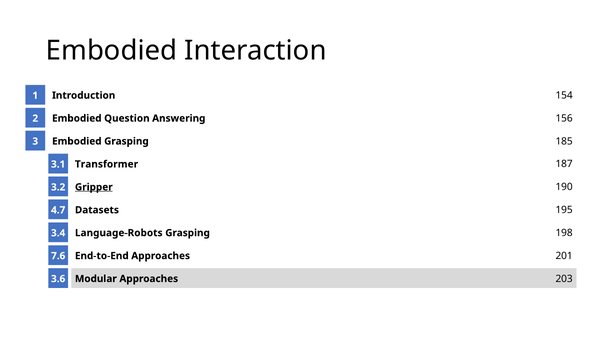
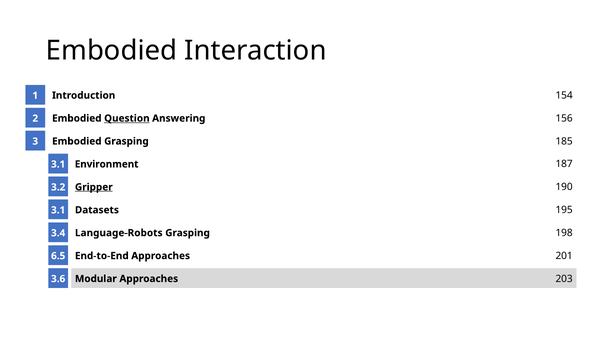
Question underline: none -> present
Transformer: Transformer -> Environment
4.7 at (58, 210): 4.7 -> 3.1
7.6: 7.6 -> 6.5
